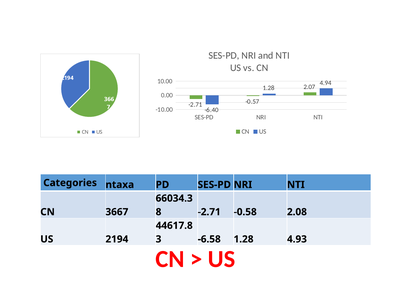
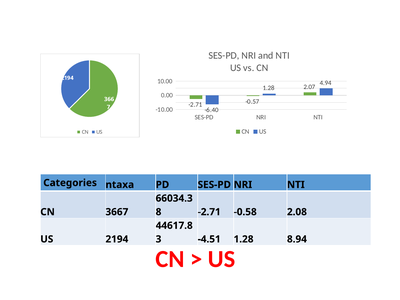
-6.58: -6.58 -> -4.51
4.93: 4.93 -> 8.94
